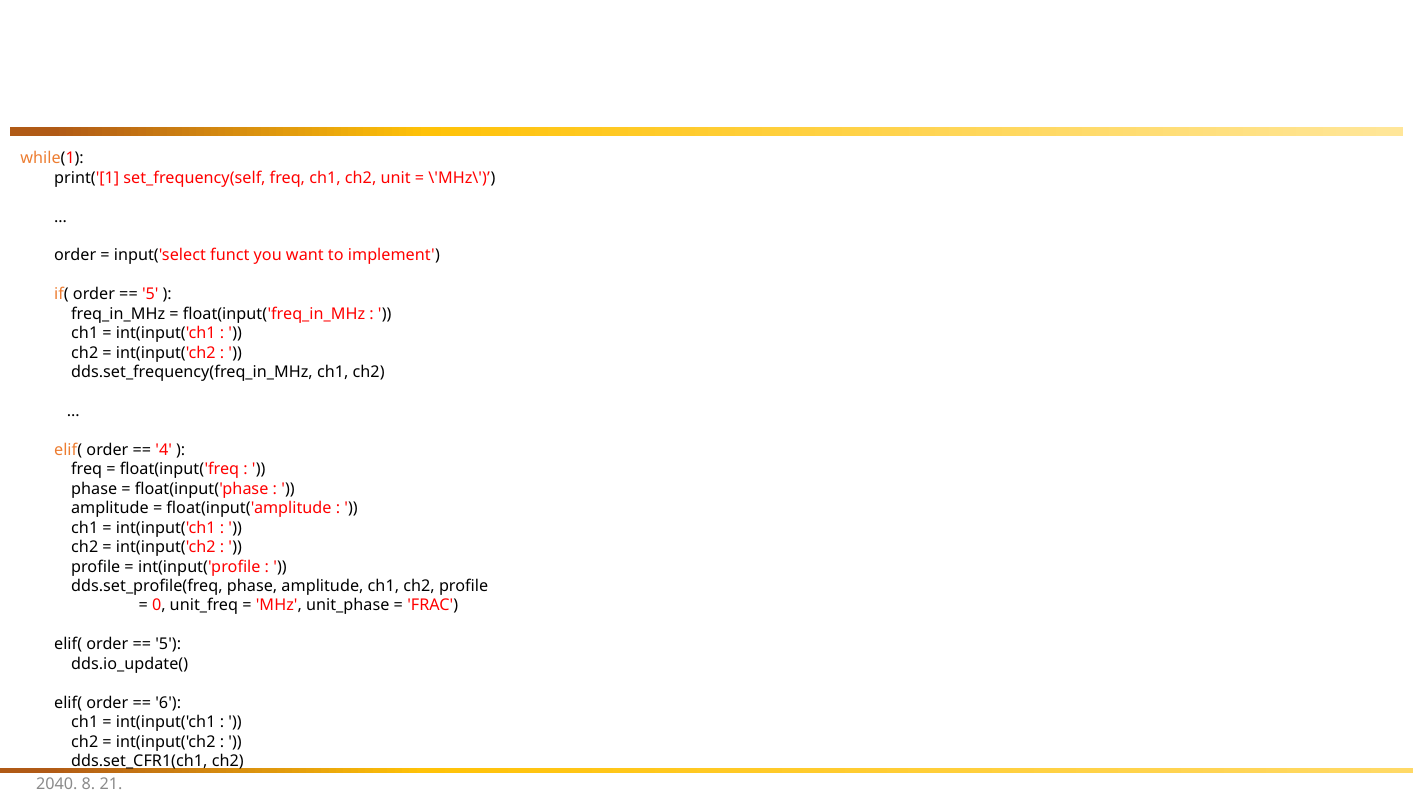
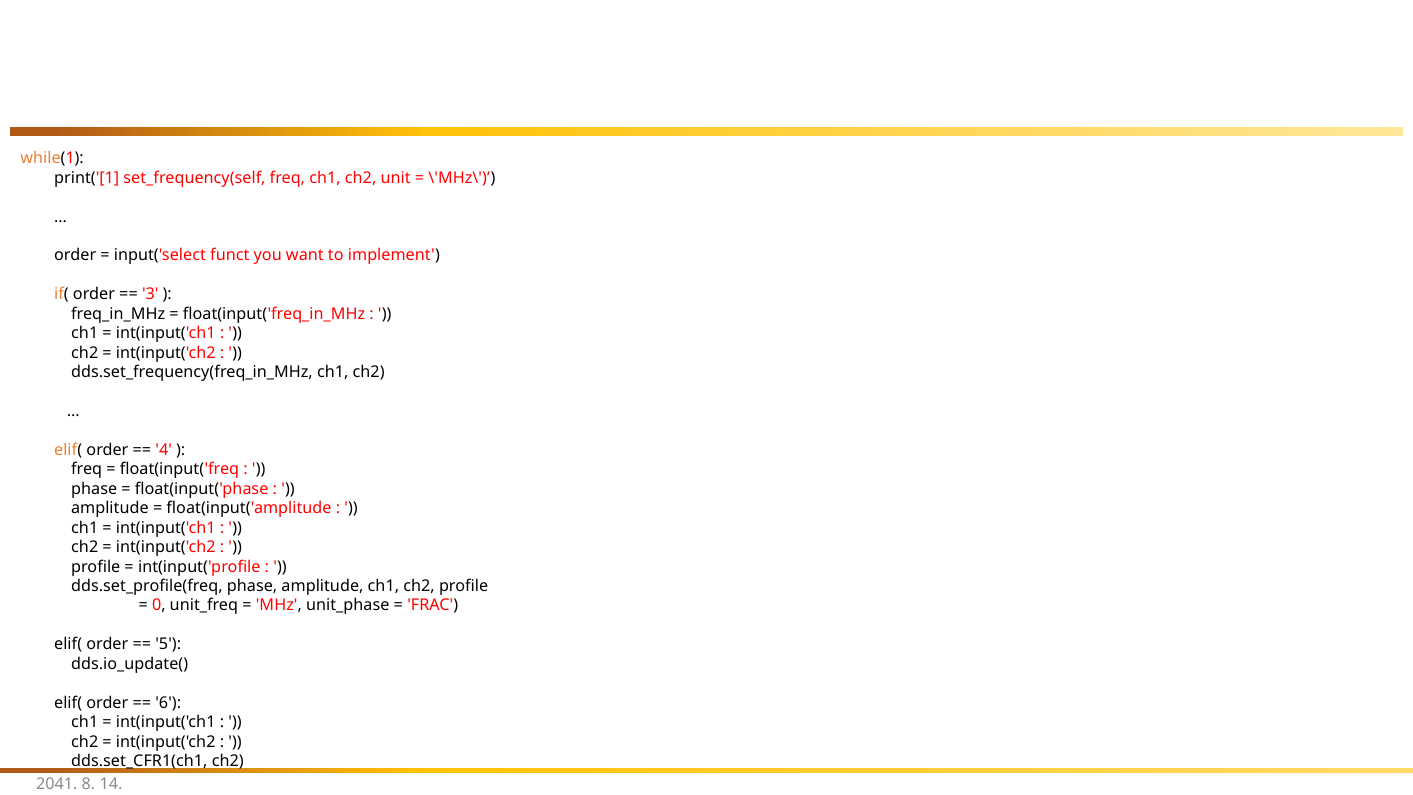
5 at (150, 294): 5 -> 3
2040: 2040 -> 2041
21: 21 -> 14
